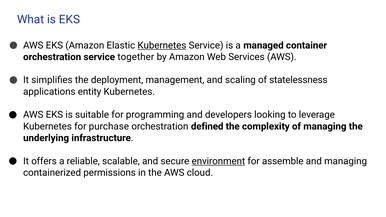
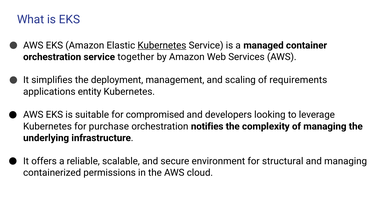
statelessness: statelessness -> requirements
programming: programming -> compromised
defined: defined -> notifies
environment underline: present -> none
assemble: assemble -> structural
